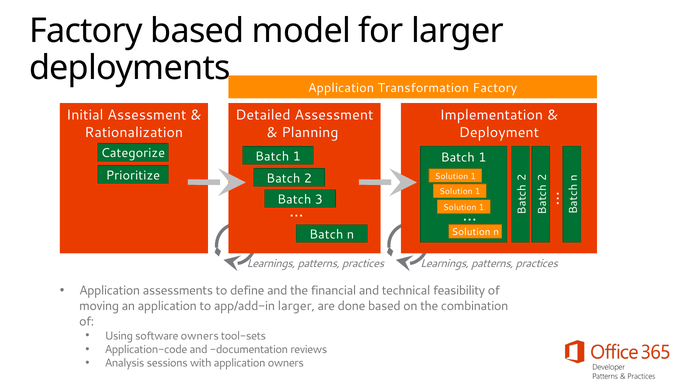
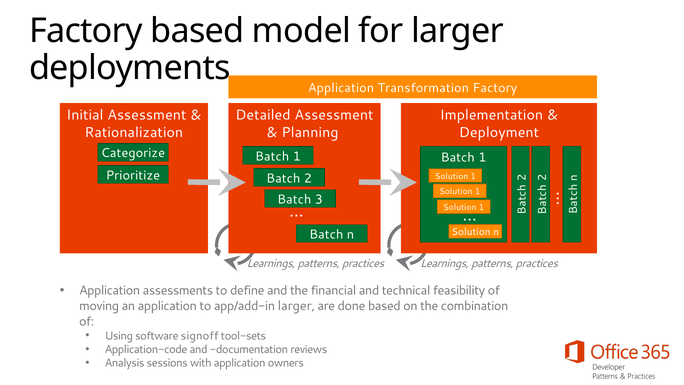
software owners: owners -> signoff
